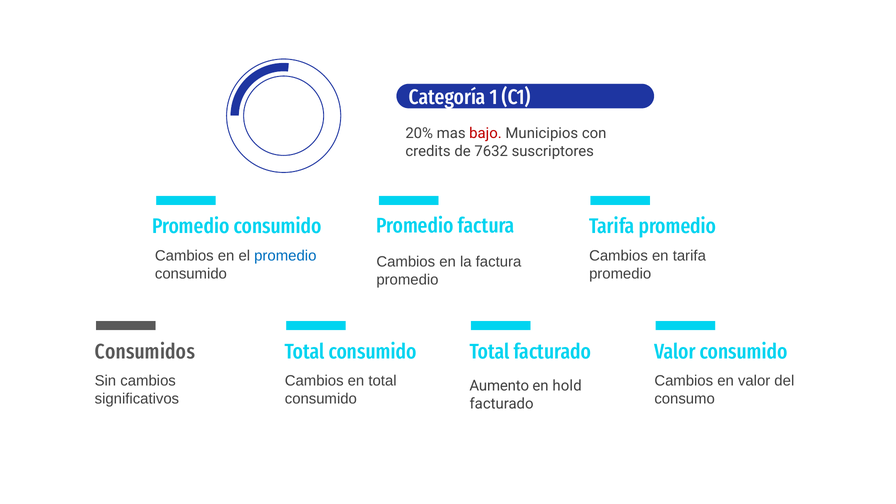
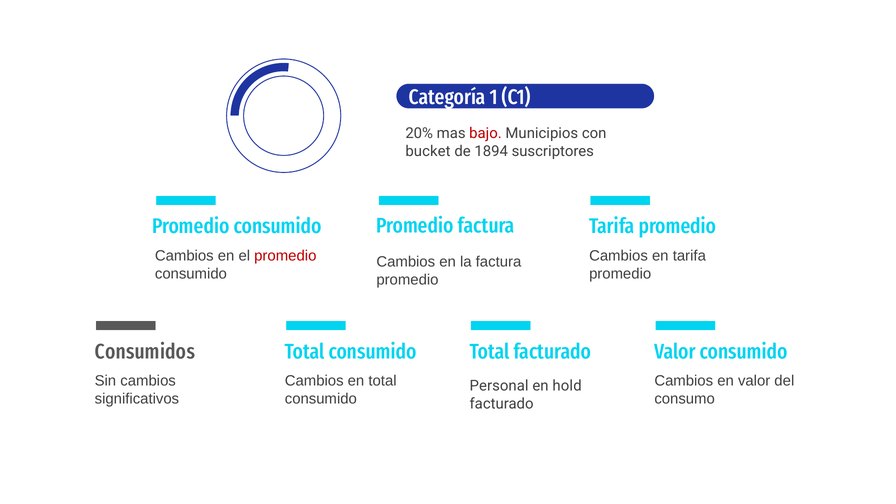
credits: credits -> bucket
7632: 7632 -> 1894
promedio at (285, 256) colour: blue -> red
Aumento: Aumento -> Personal
